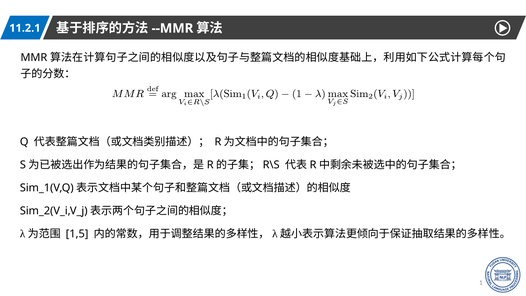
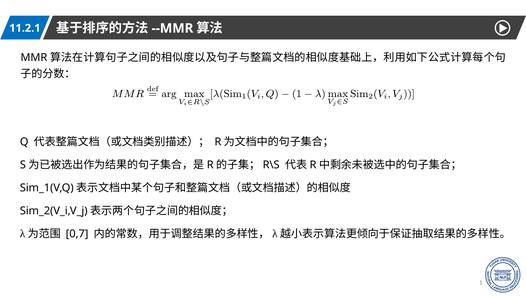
1,5: 1,5 -> 0,7
